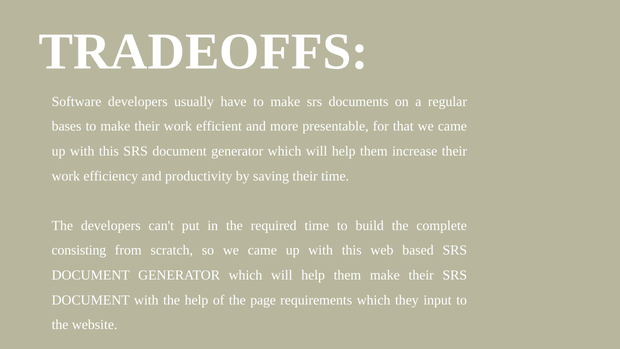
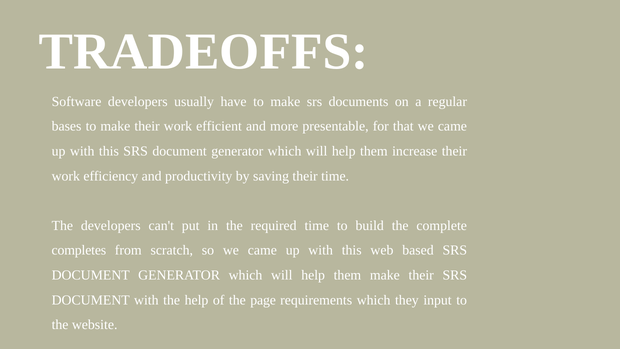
consisting: consisting -> completes
